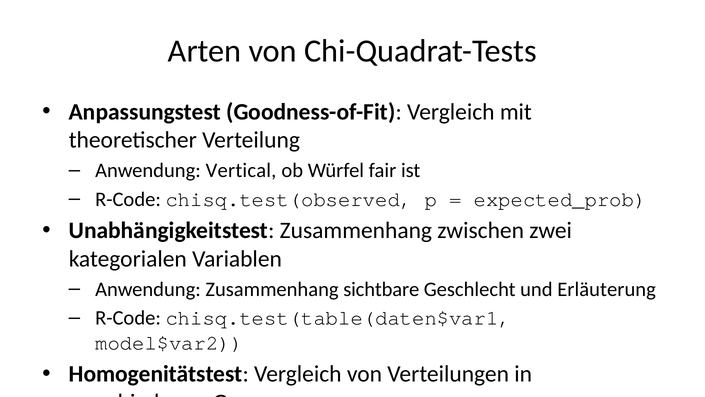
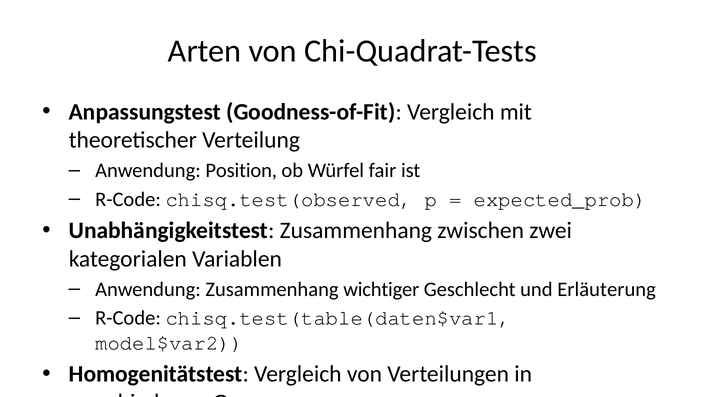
Vertical: Vertical -> Position
sichtbare: sichtbare -> wichtiger
